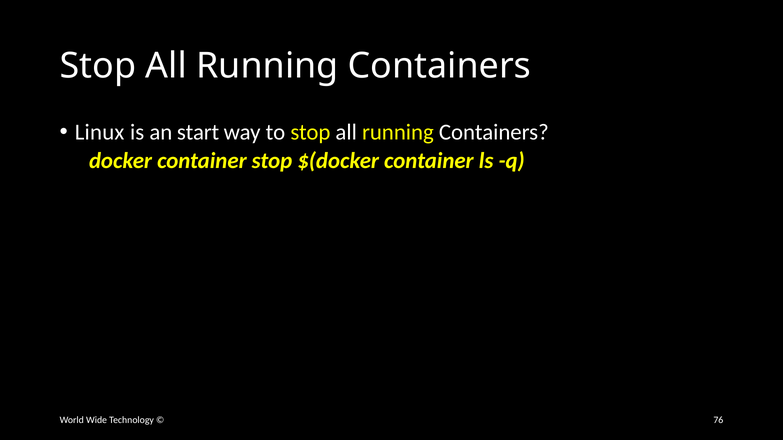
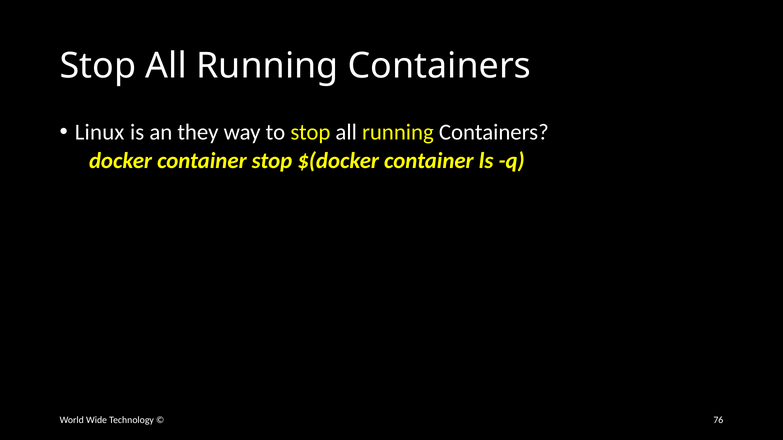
start: start -> they
